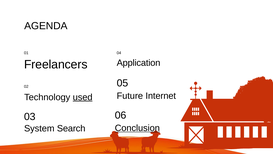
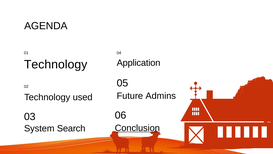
Freelancers at (56, 64): Freelancers -> Technology
Internet: Internet -> Admins
used underline: present -> none
